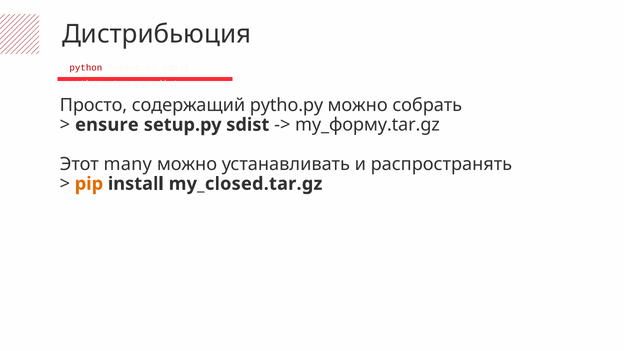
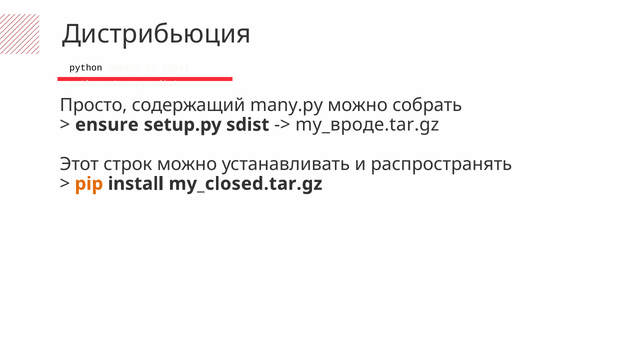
python colour: red -> black
pytho.py: pytho.py -> many.py
my_форму.tar.gz: my_форму.tar.gz -> my_вроде.tar.gz
many: many -> строк
